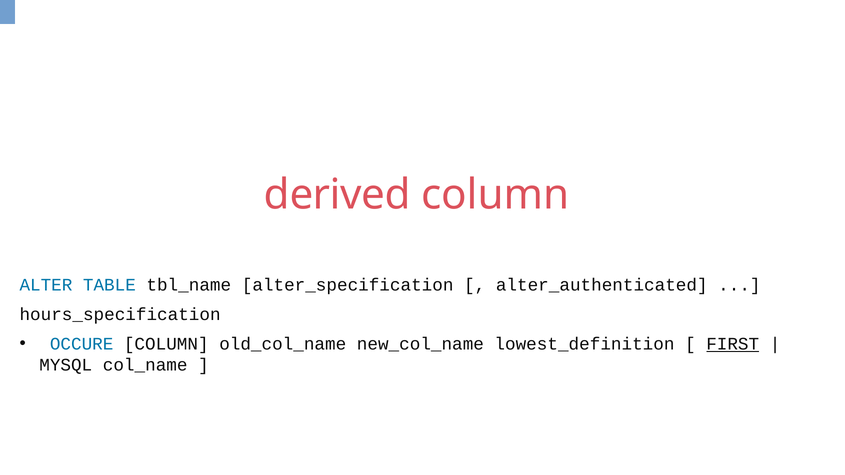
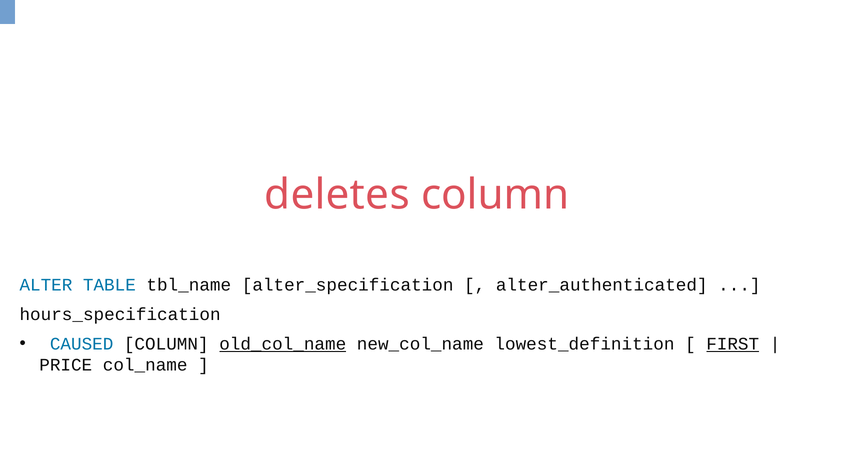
derived: derived -> deletes
OCCURE: OCCURE -> CAUSED
old_col_name underline: none -> present
MYSQL: MYSQL -> PRICE
